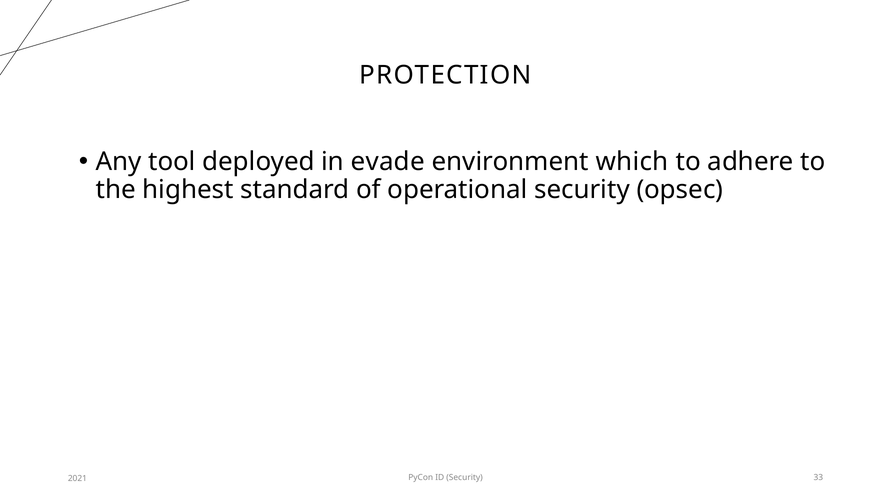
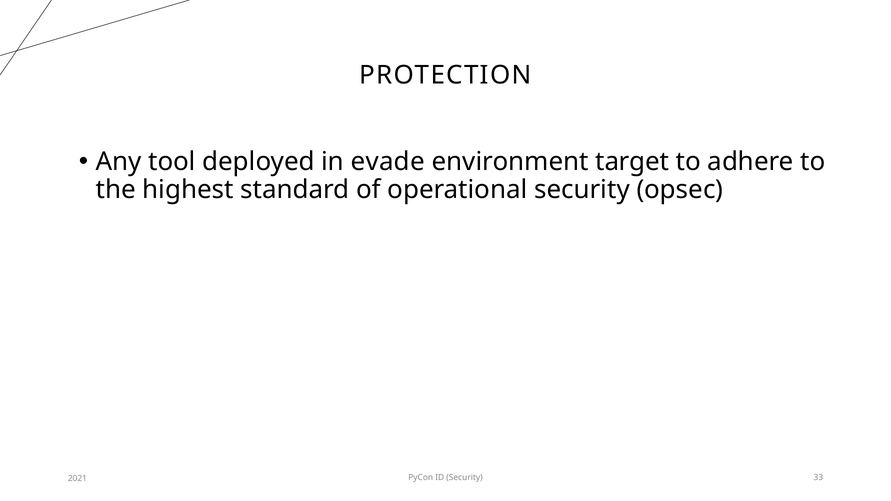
which: which -> target
